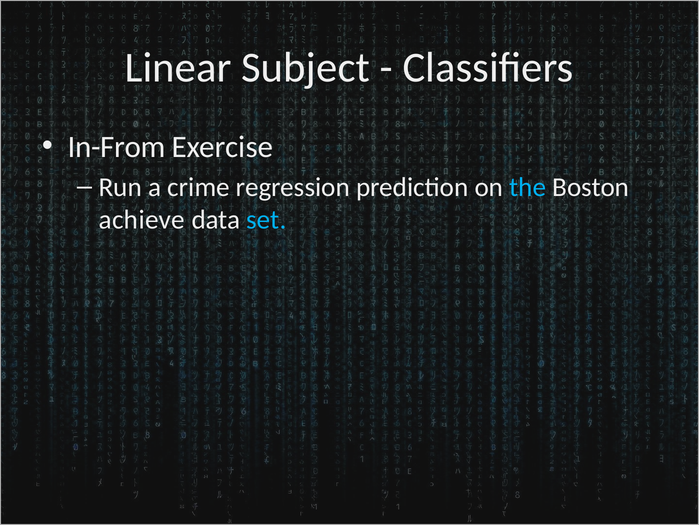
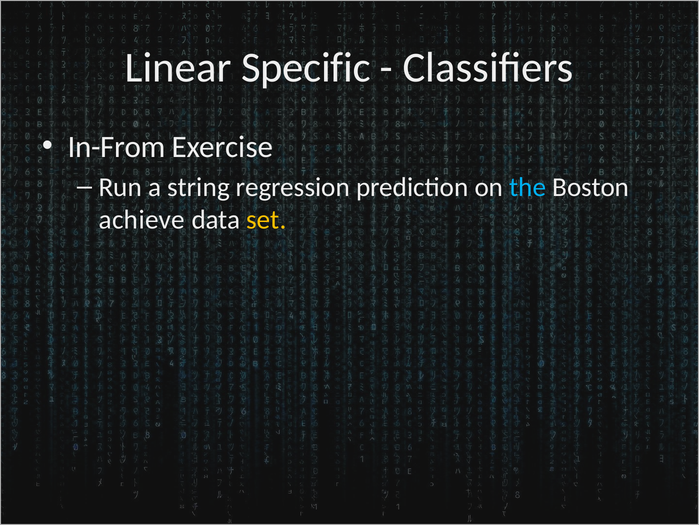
Subject: Subject -> Specific
crime: crime -> string
set colour: light blue -> yellow
